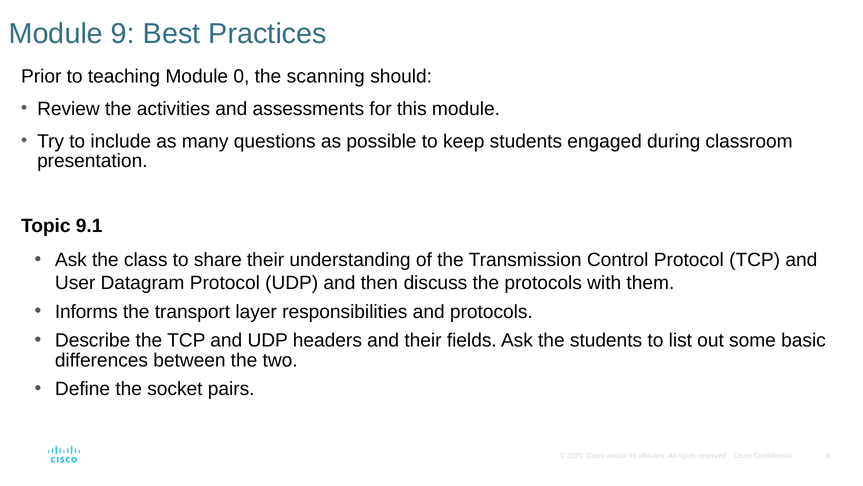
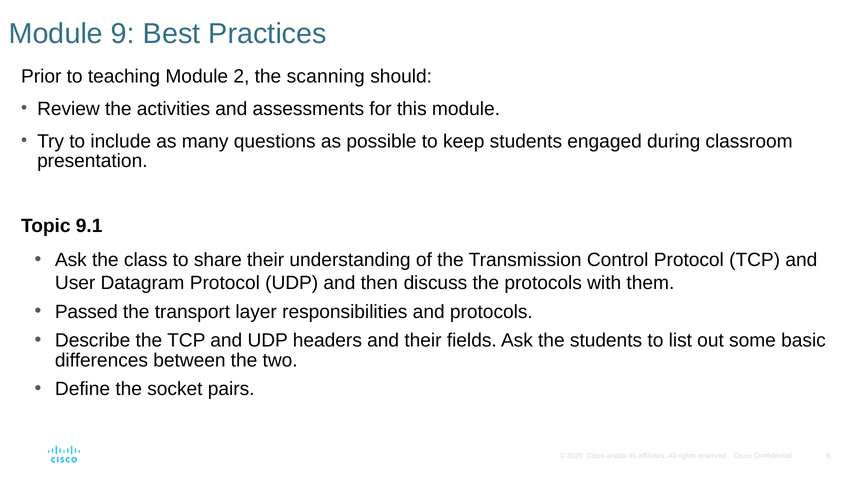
0: 0 -> 2
Informs: Informs -> Passed
